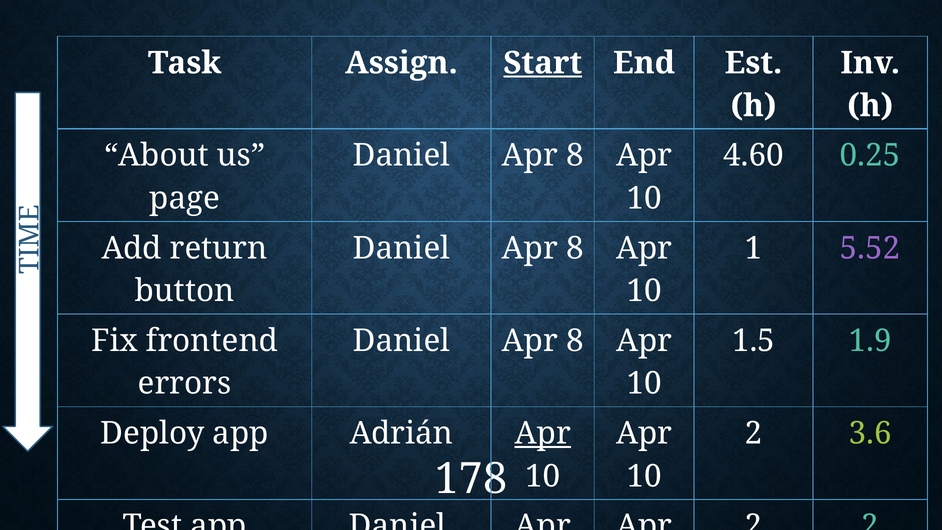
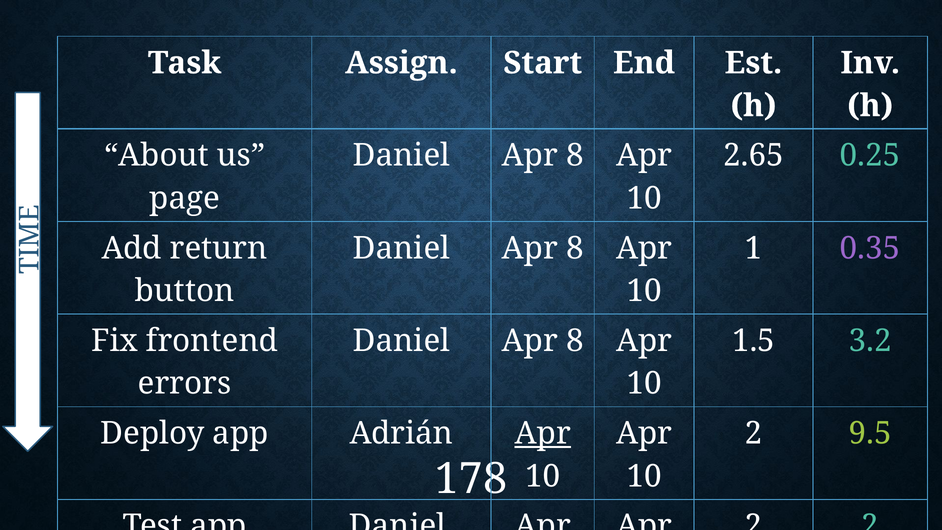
Start underline: present -> none
4.60: 4.60 -> 2.65
5.52: 5.52 -> 0.35
1.9: 1.9 -> 3.2
3.6: 3.6 -> 9.5
